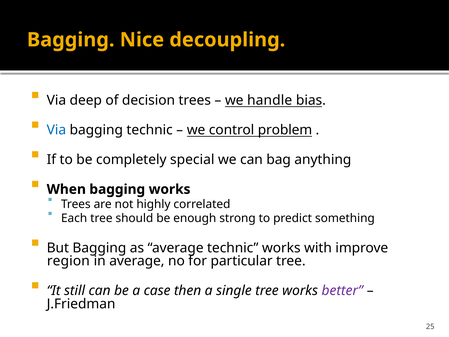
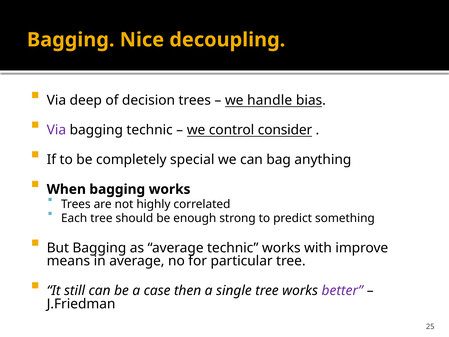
Via at (56, 130) colour: blue -> purple
problem: problem -> consider
region: region -> means
